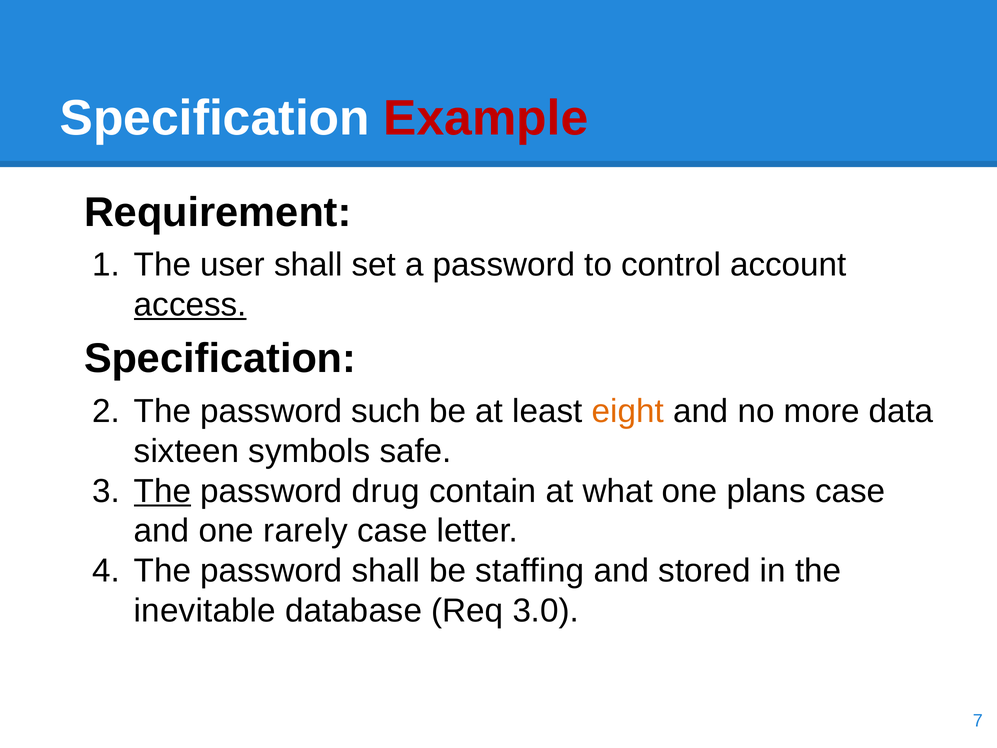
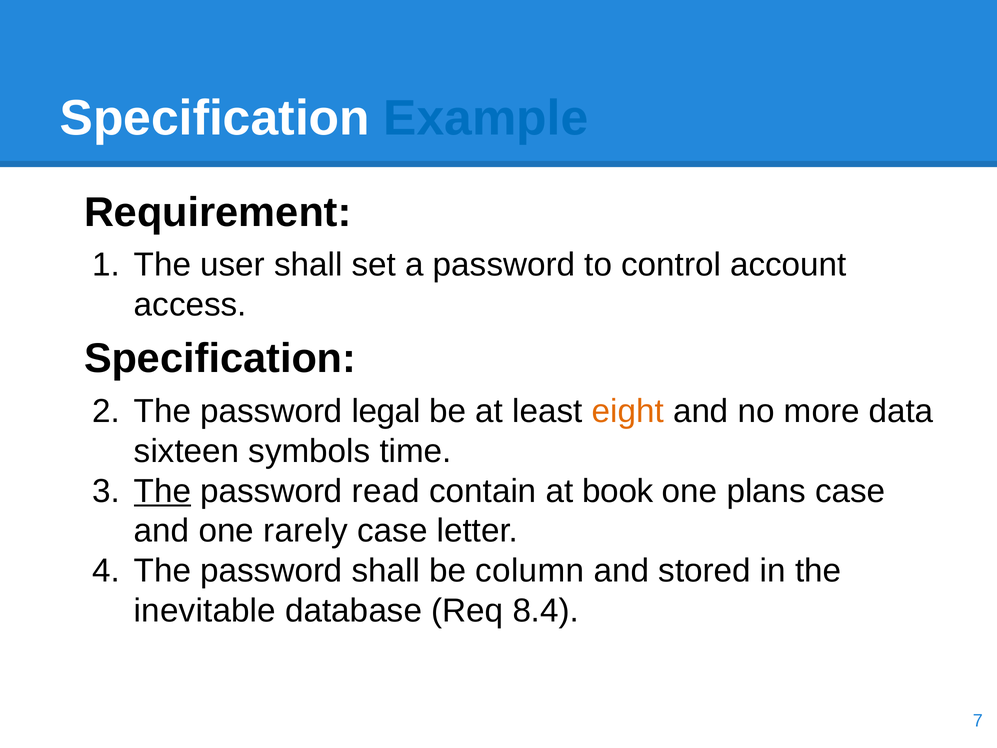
Example colour: red -> blue
access underline: present -> none
such: such -> legal
safe: safe -> time
drug: drug -> read
what: what -> book
staffing: staffing -> column
3.0: 3.0 -> 8.4
